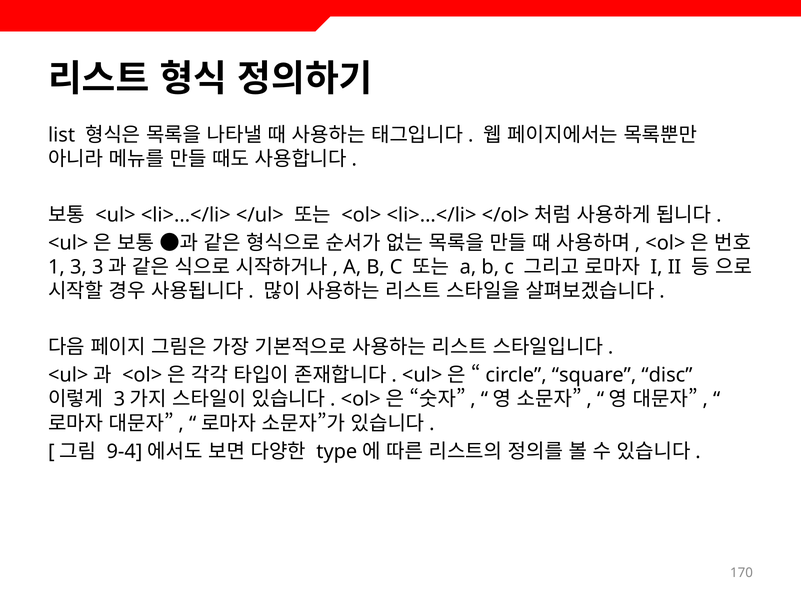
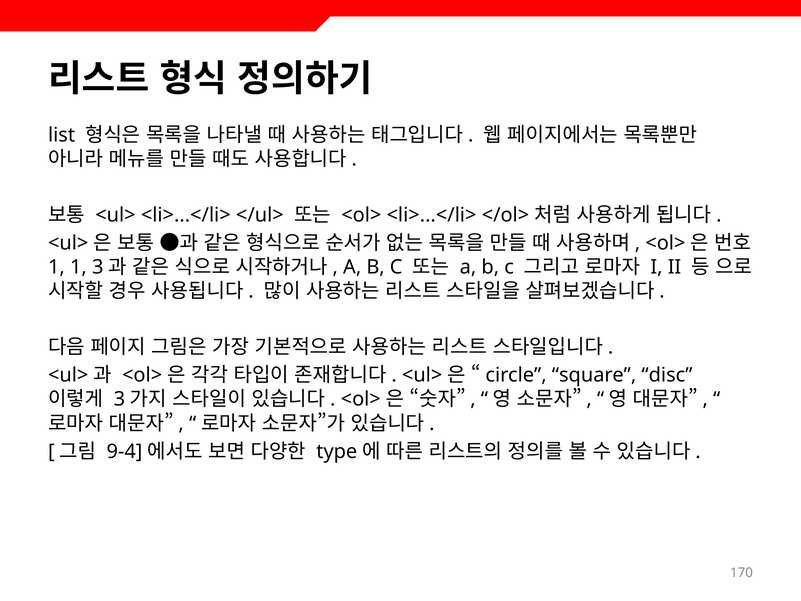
1 3: 3 -> 1
